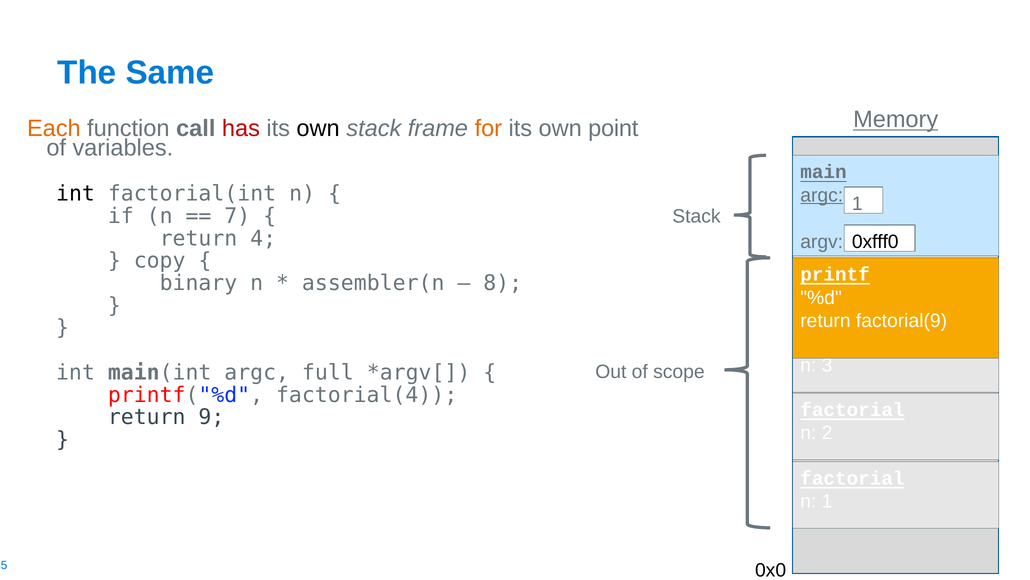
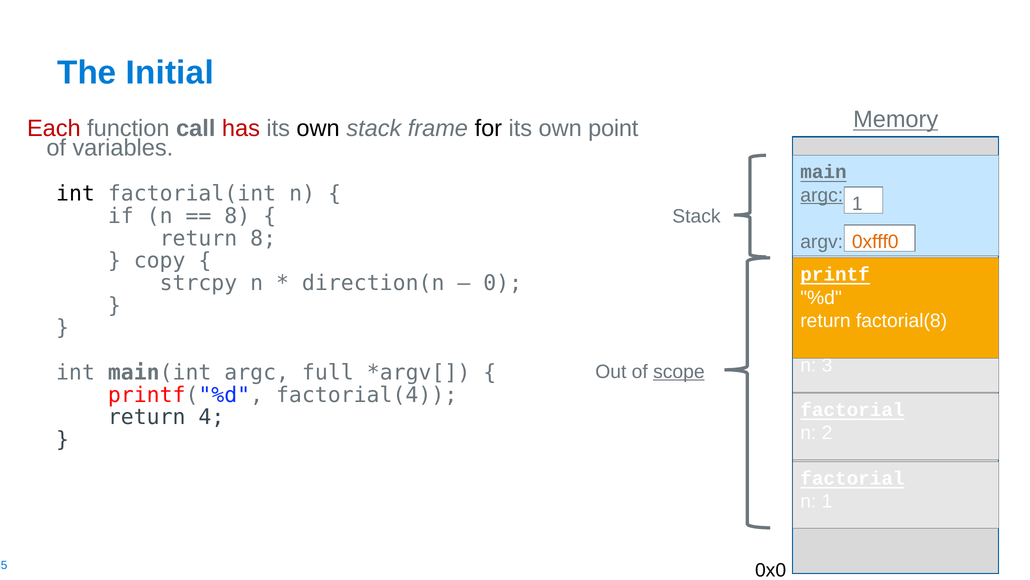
Same: Same -> Initial
Each colour: orange -> red
for colour: orange -> black
7 at (237, 216): 7 -> 8
return 4: 4 -> 8
0xfff0 colour: black -> orange
binary: binary -> strcpy
assembler(n: assembler(n -> direction(n
8: 8 -> 0
factorial(9: factorial(9 -> factorial(8
scope underline: none -> present
return 9: 9 -> 4
